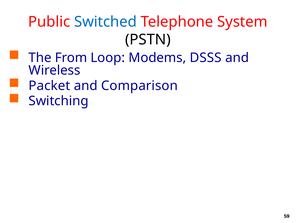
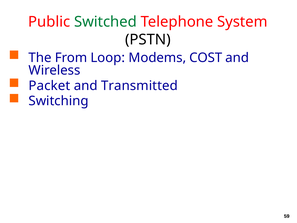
Switched colour: blue -> green
DSSS: DSSS -> COST
Comparison: Comparison -> Transmitted
